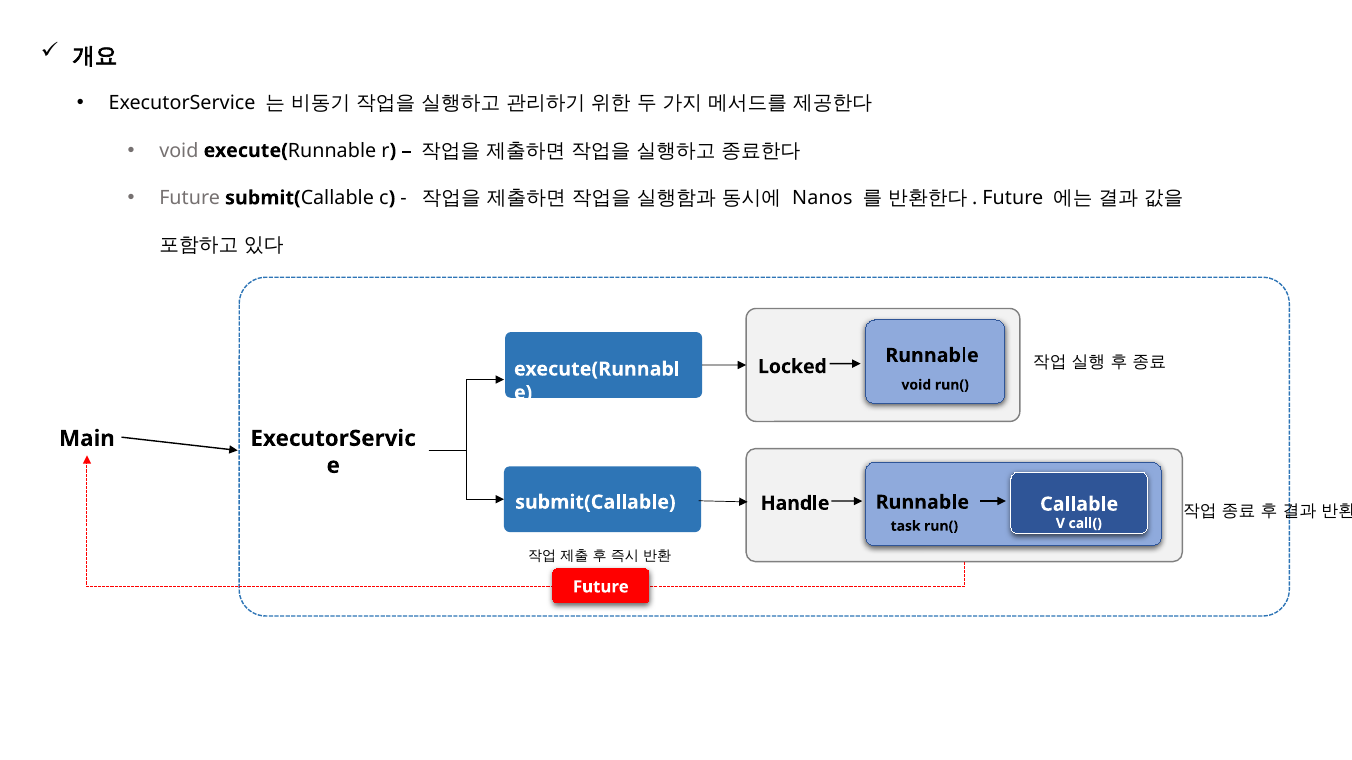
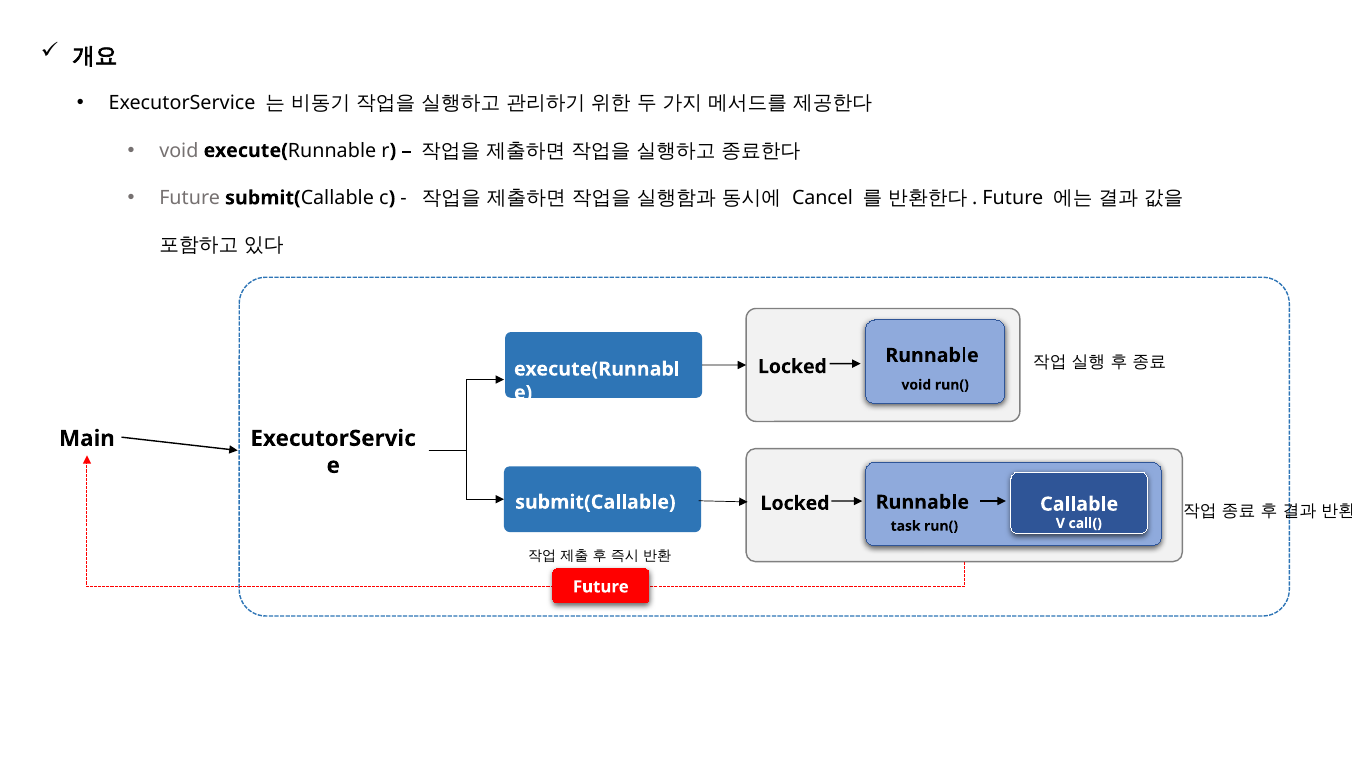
Nanos: Nanos -> Cancel
Handle at (795, 504): Handle -> Locked
